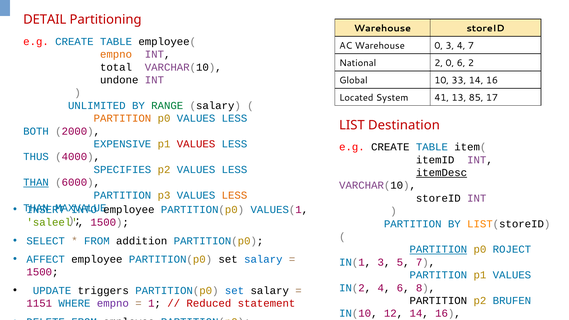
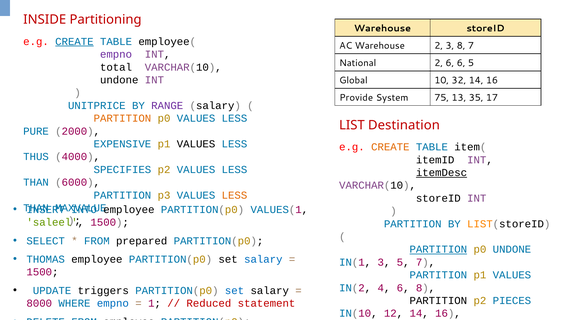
DETAIL: DETAIL -> INSIDE
CREATE at (74, 42) underline: none -> present
Warehouse 0: 0 -> 2
3 4: 4 -> 8
empno at (116, 54) colour: orange -> purple
2 0: 0 -> 6
6 2: 2 -> 5
33: 33 -> 32
Located: Located -> Provide
41: 41 -> 75
85: 85 -> 35
UNLIMITED: UNLIMITED -> UNITPRICE
RANGE colour: green -> purple
BOTH: BOTH -> PURE
VALUES at (196, 144) colour: red -> black
CREATE at (390, 147) colour: black -> orange
THAN at (36, 182) underline: present -> none
addition: addition -> prepared
p0 ROJECT: ROJECT -> UNDONE
AFFECT: AFFECT -> THOMAS
BRUFEN: BRUFEN -> PIECES
1151: 1151 -> 8000
empno at (113, 303) colour: purple -> blue
